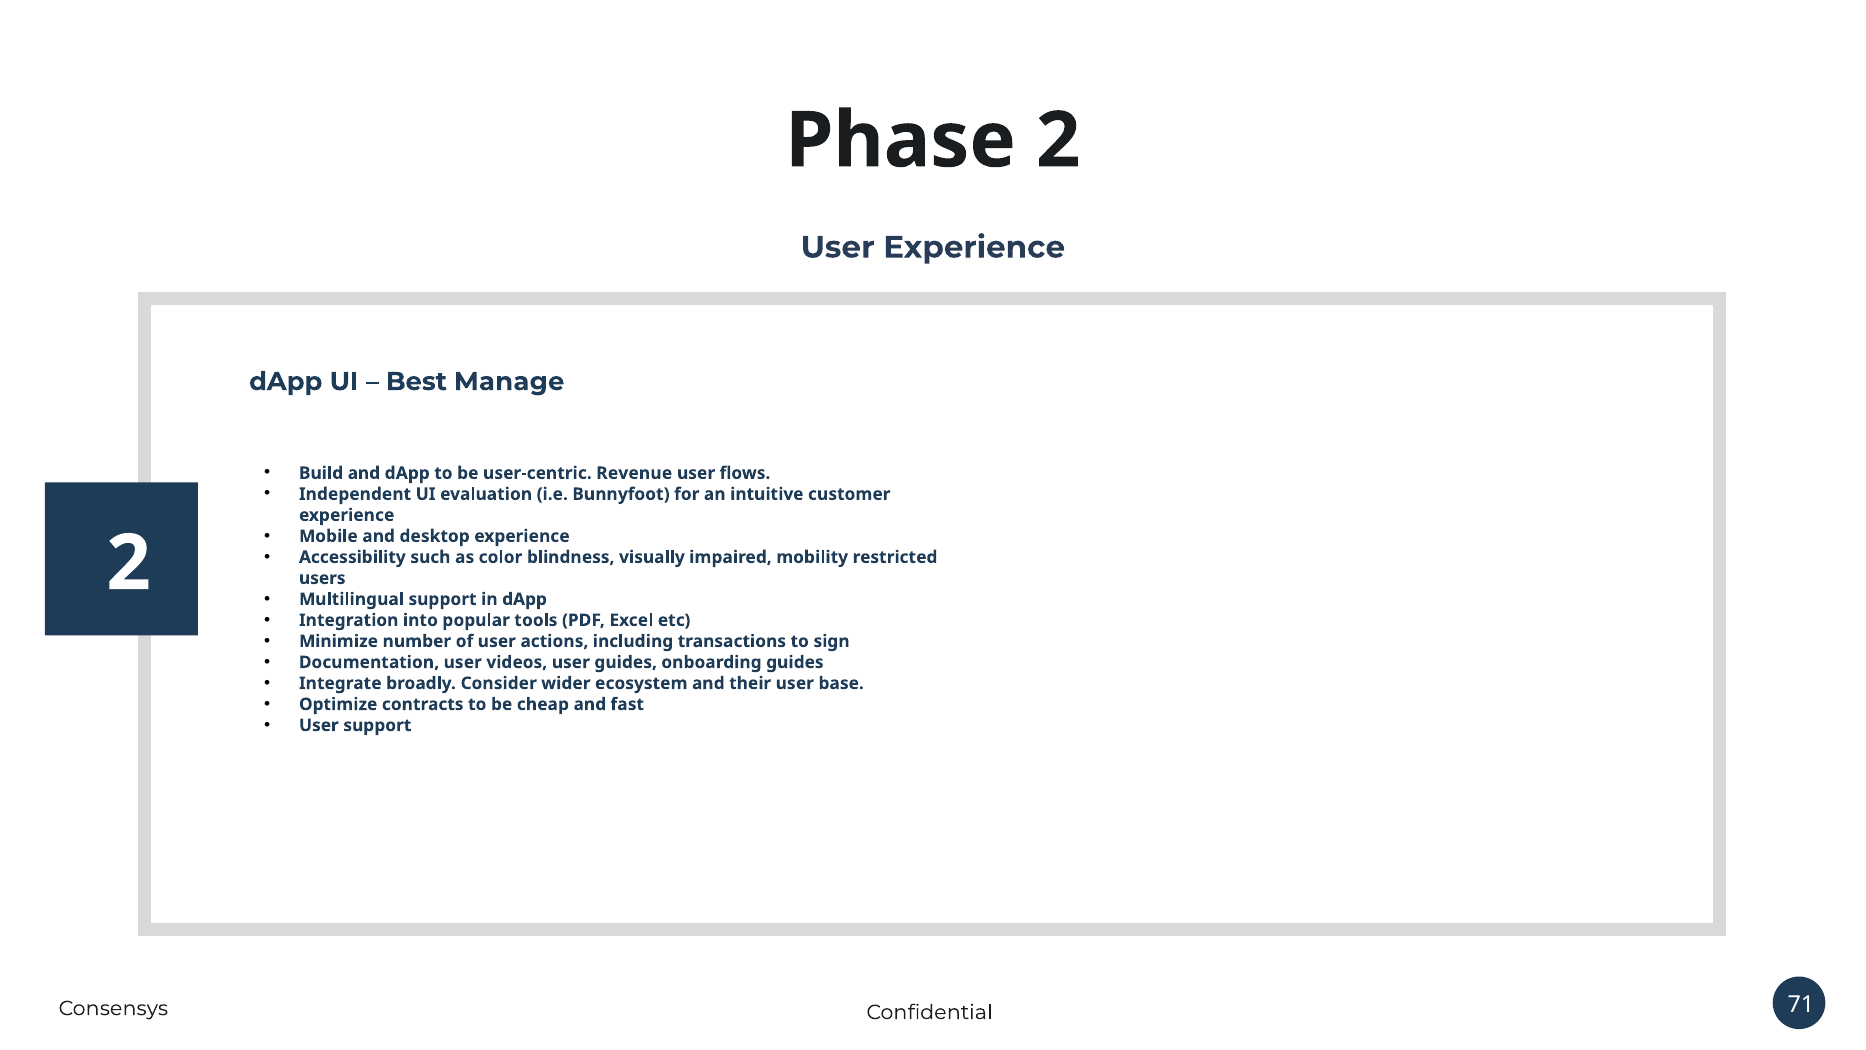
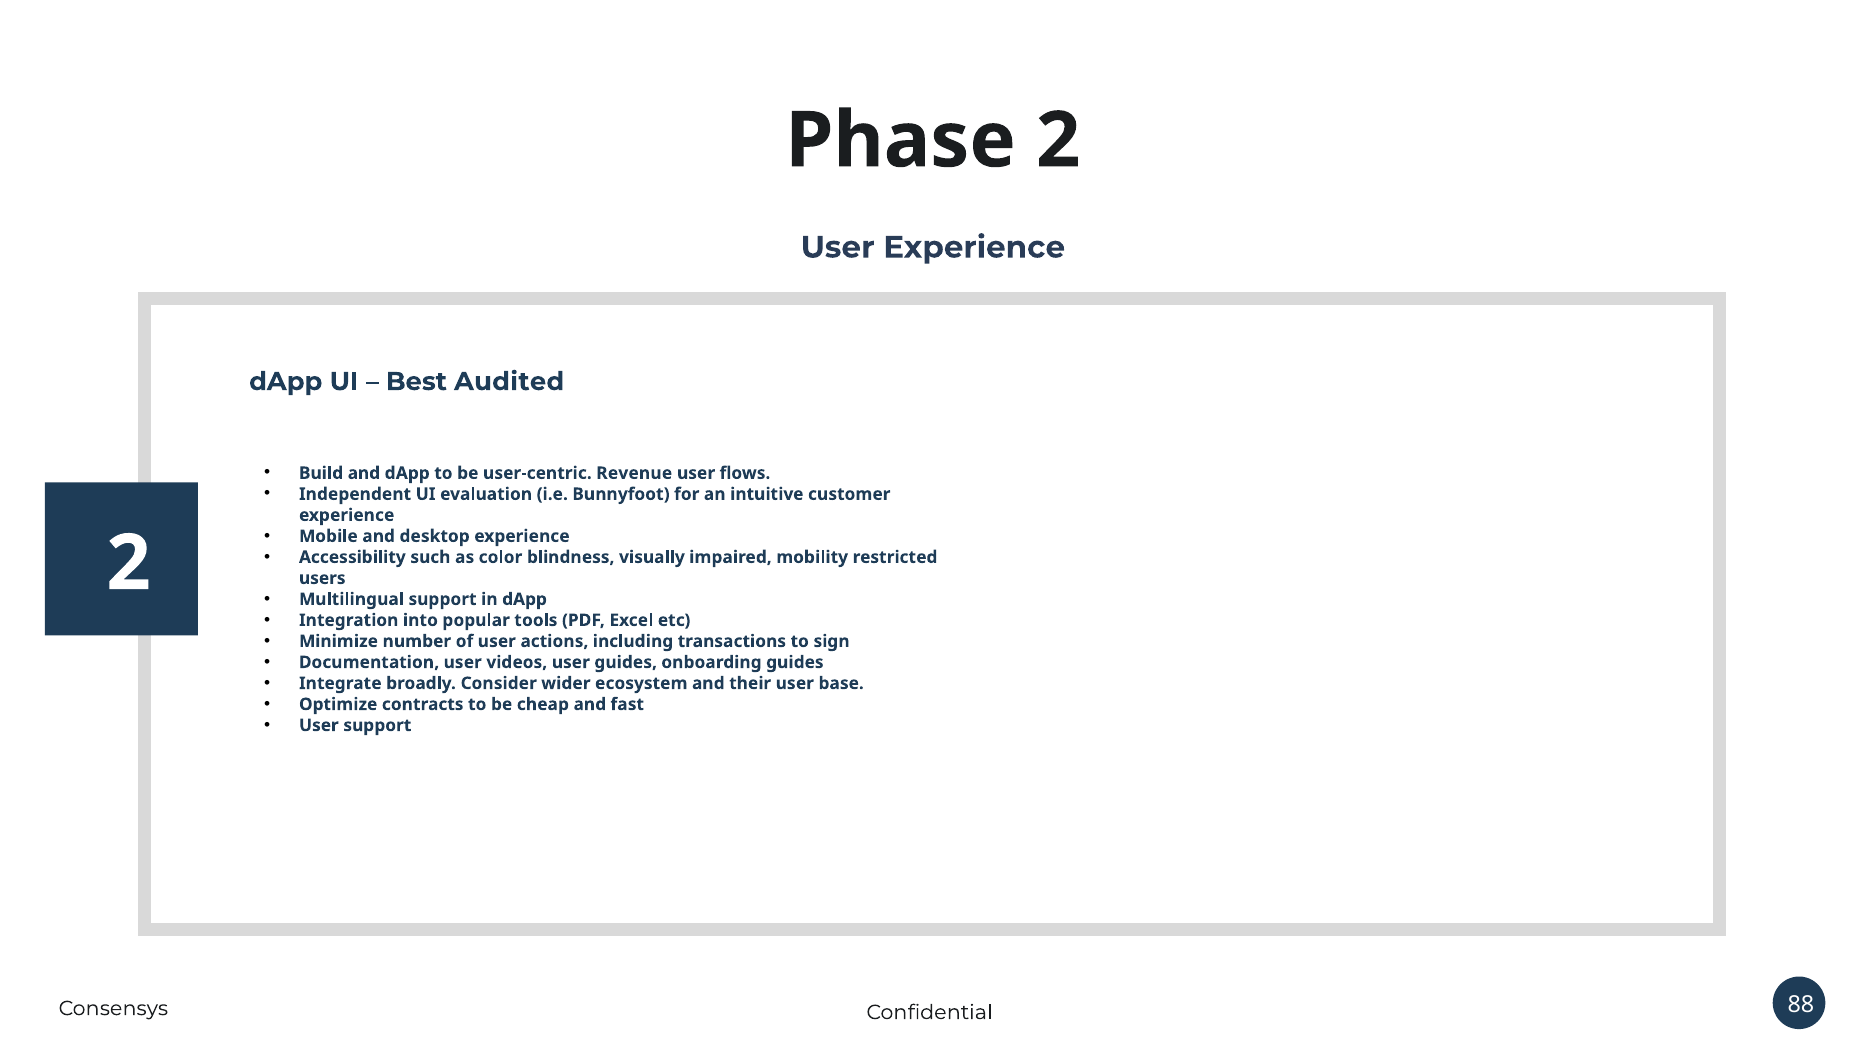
Manage: Manage -> Audited
71: 71 -> 88
